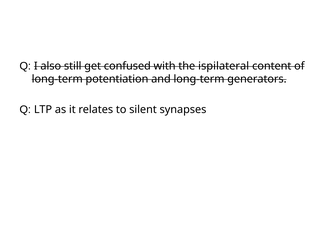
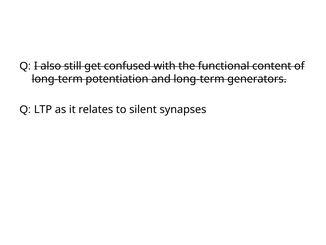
ispilateral: ispilateral -> functional
